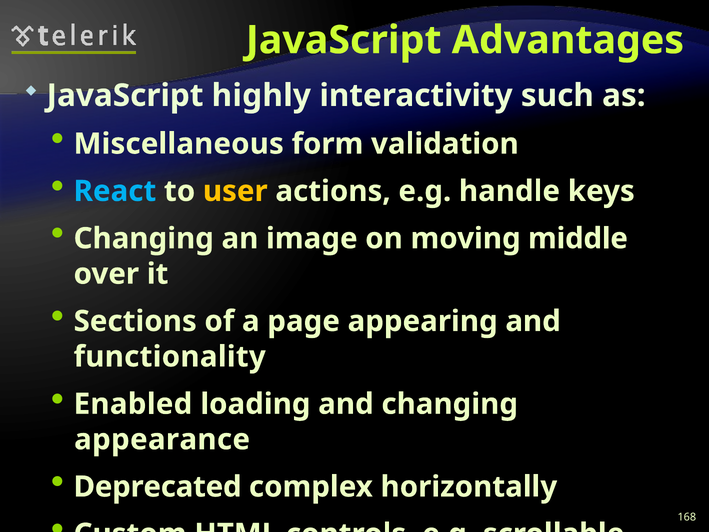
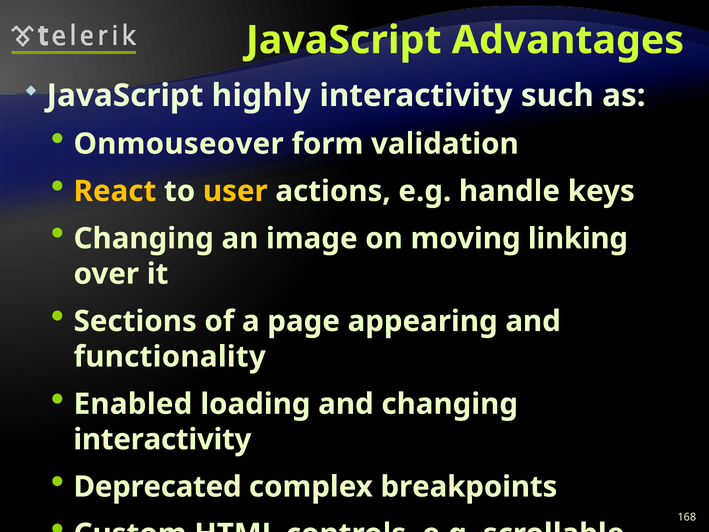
Miscellaneous: Miscellaneous -> Onmouseover
React colour: light blue -> yellow
middle: middle -> linking
appearance at (162, 439): appearance -> interactivity
horizontally: horizontally -> breakpoints
